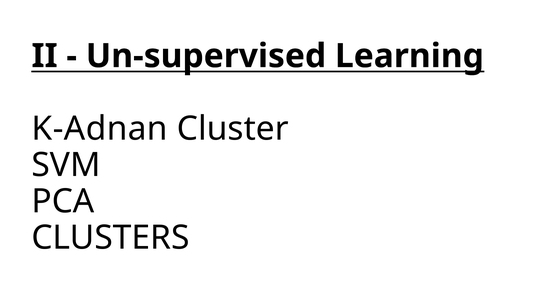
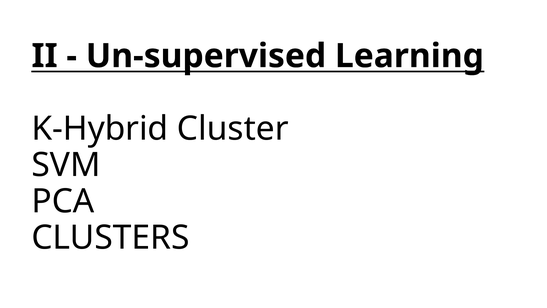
K-Adnan: K-Adnan -> K-Hybrid
